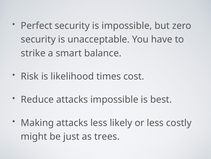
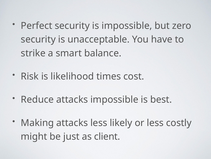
trees: trees -> client
